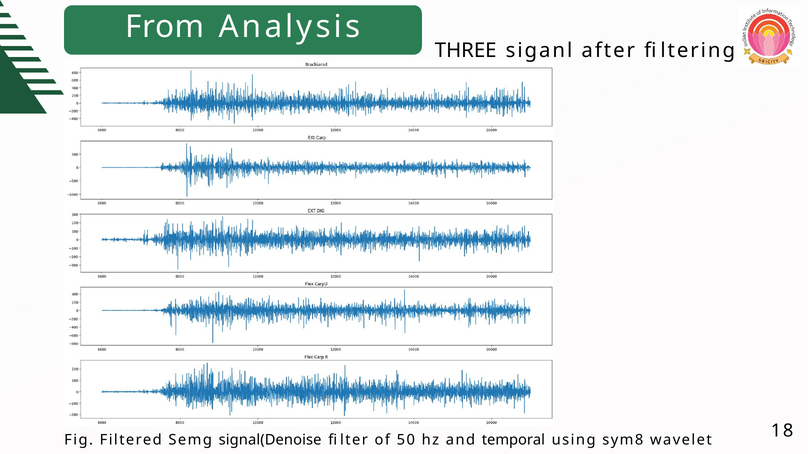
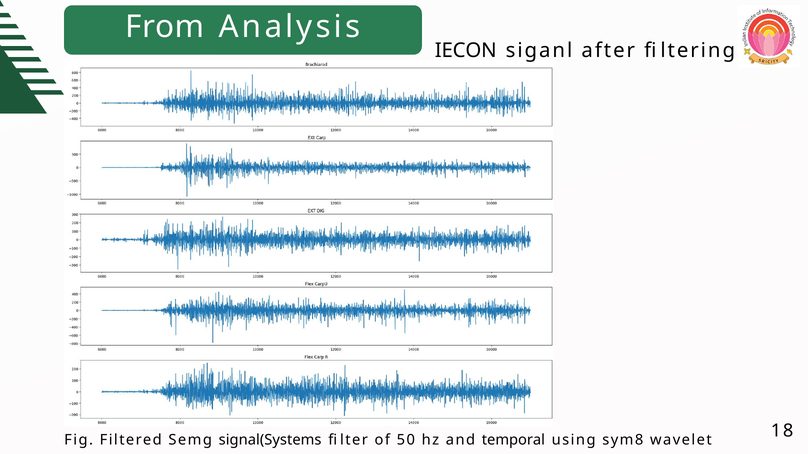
THREE: THREE -> IECON
signal(Denoise: signal(Denoise -> signal(Systems
